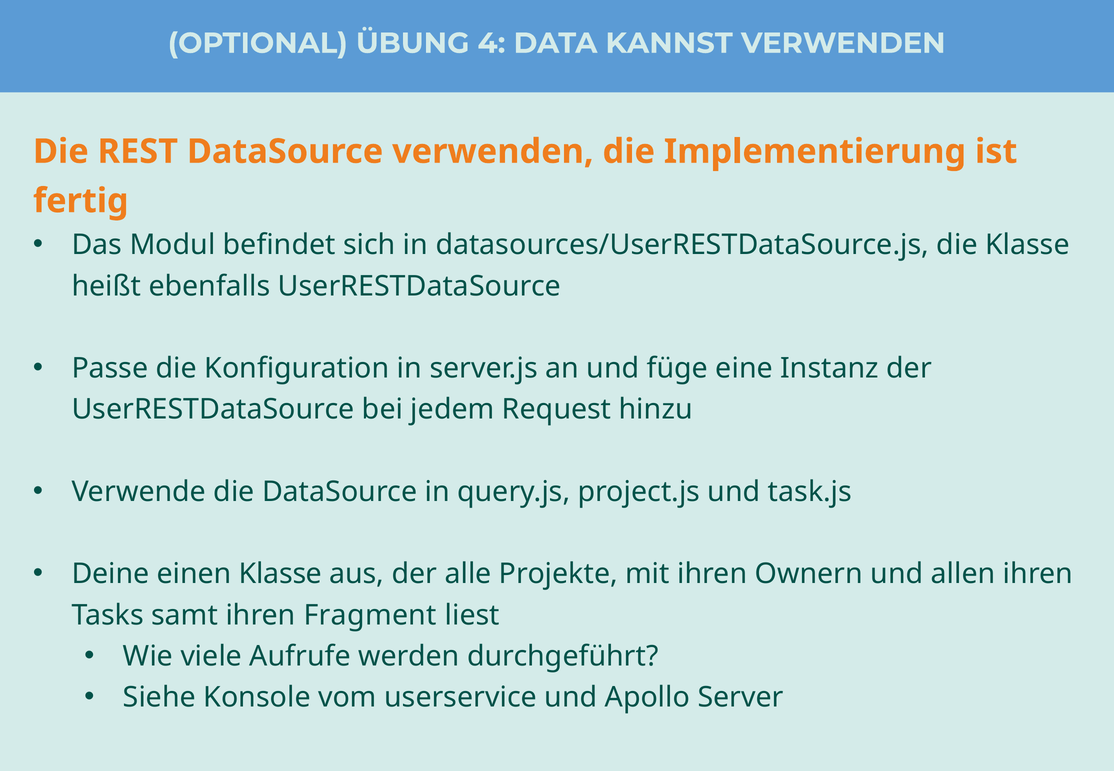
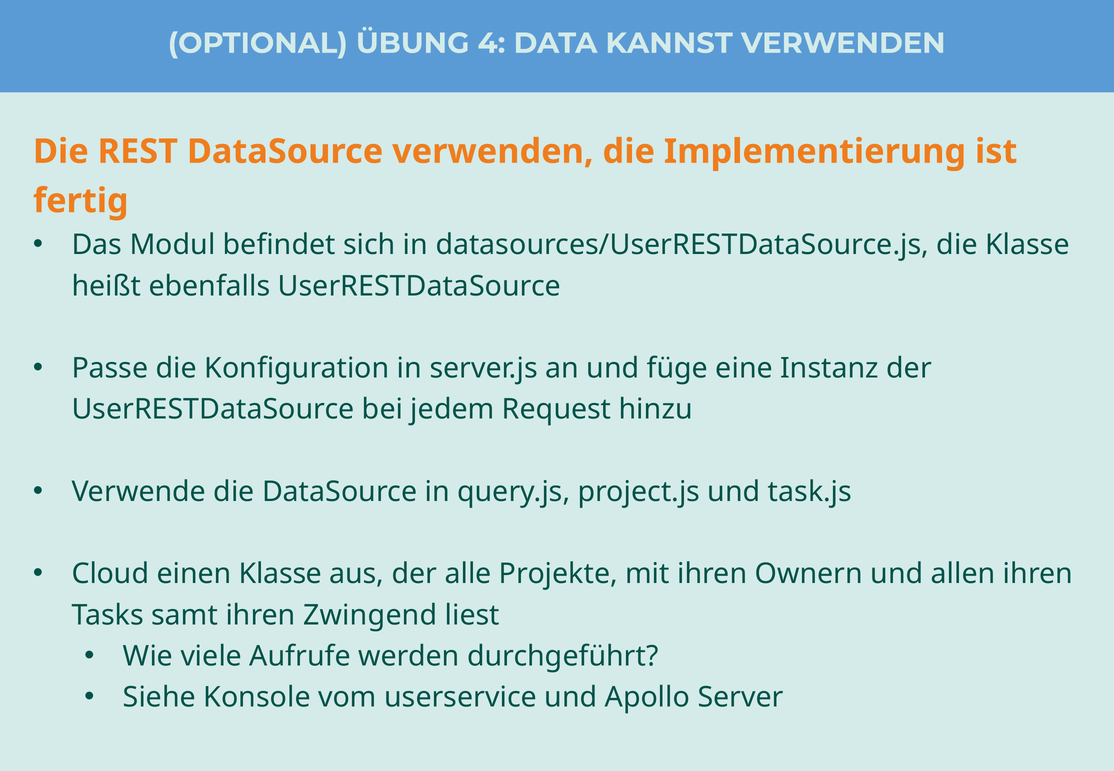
Deine: Deine -> Cloud
Fragment: Fragment -> Zwingend
